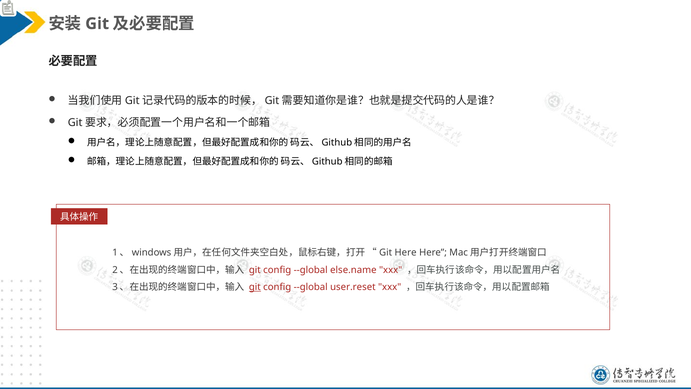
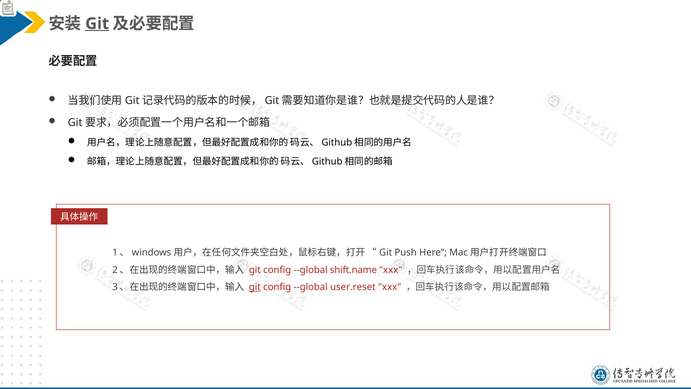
Git at (97, 24) underline: none -> present
Git Here: Here -> Push
else.name: else.name -> shift.name
